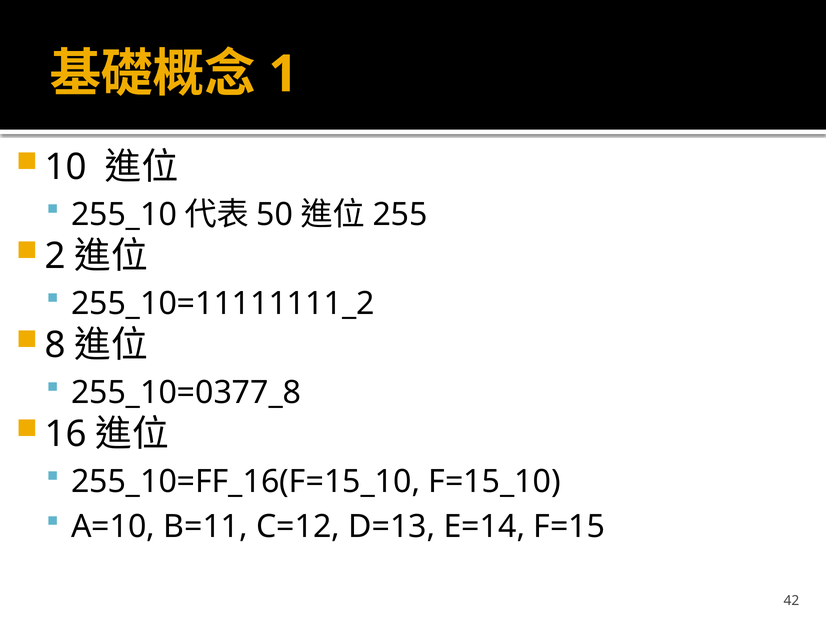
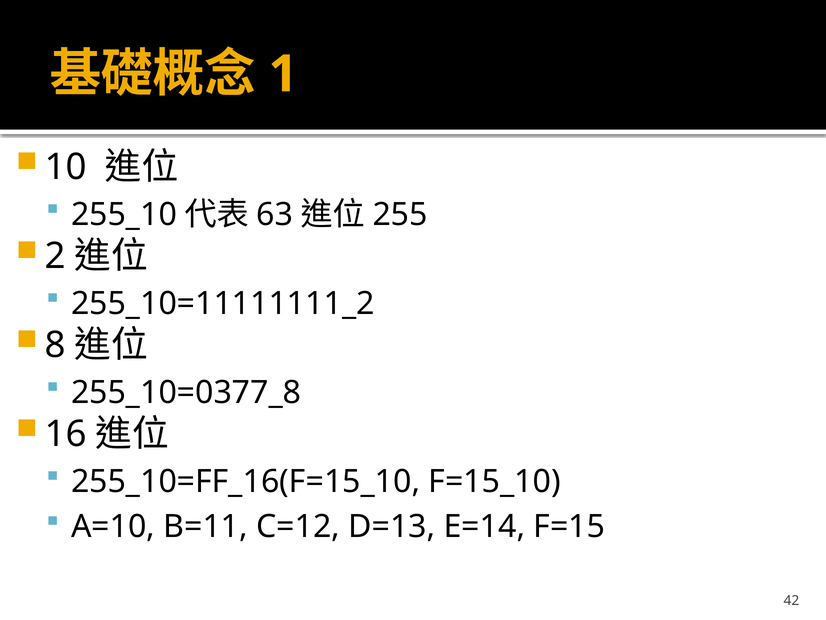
50: 50 -> 63
